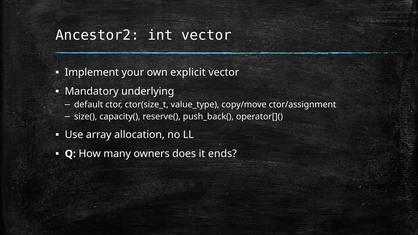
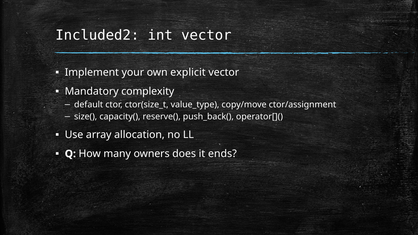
Ancestor2: Ancestor2 -> Included2
underlying: underlying -> complexity
